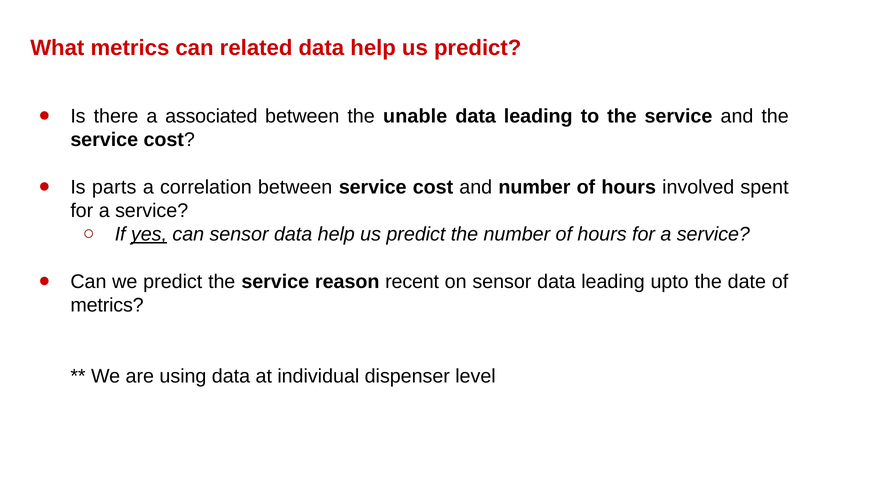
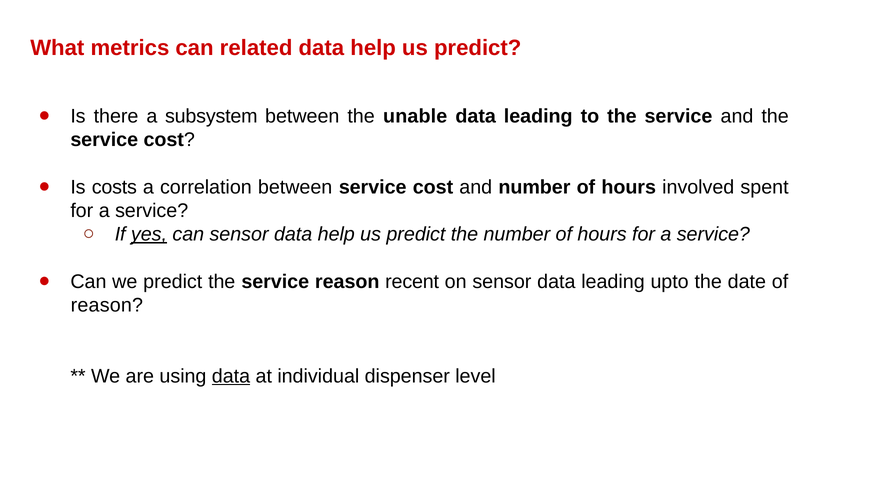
associated: associated -> subsystem
parts: parts -> costs
metrics at (107, 305): metrics -> reason
data at (231, 376) underline: none -> present
